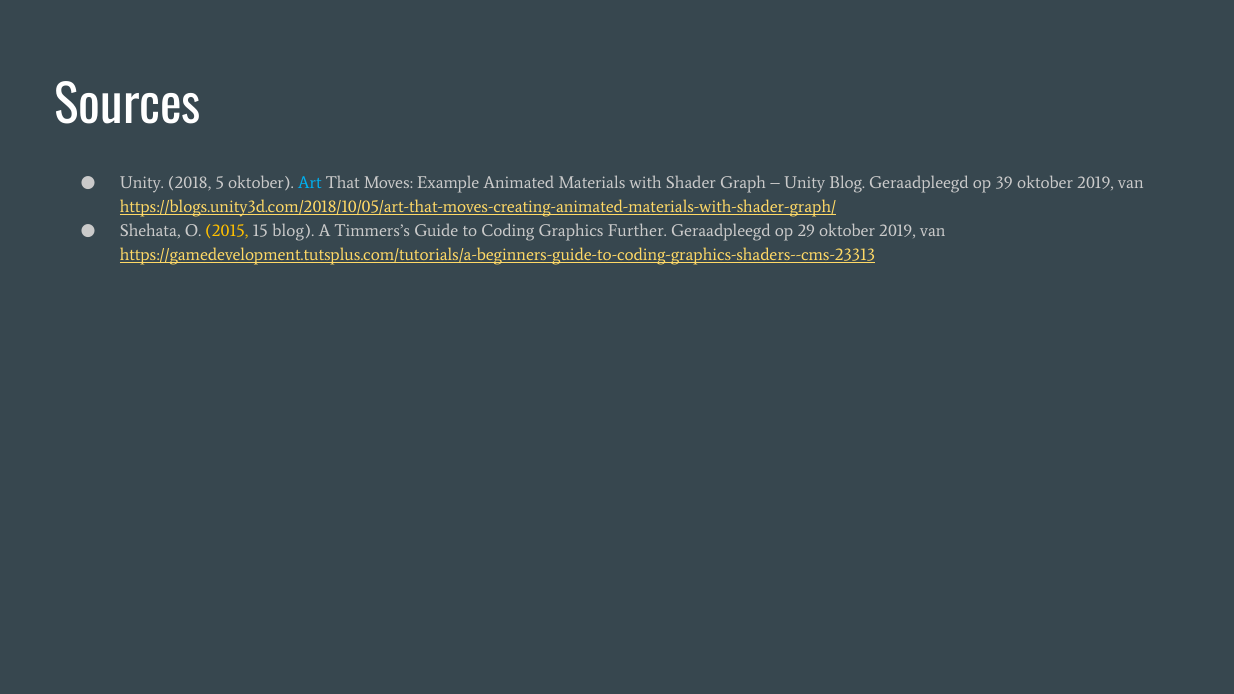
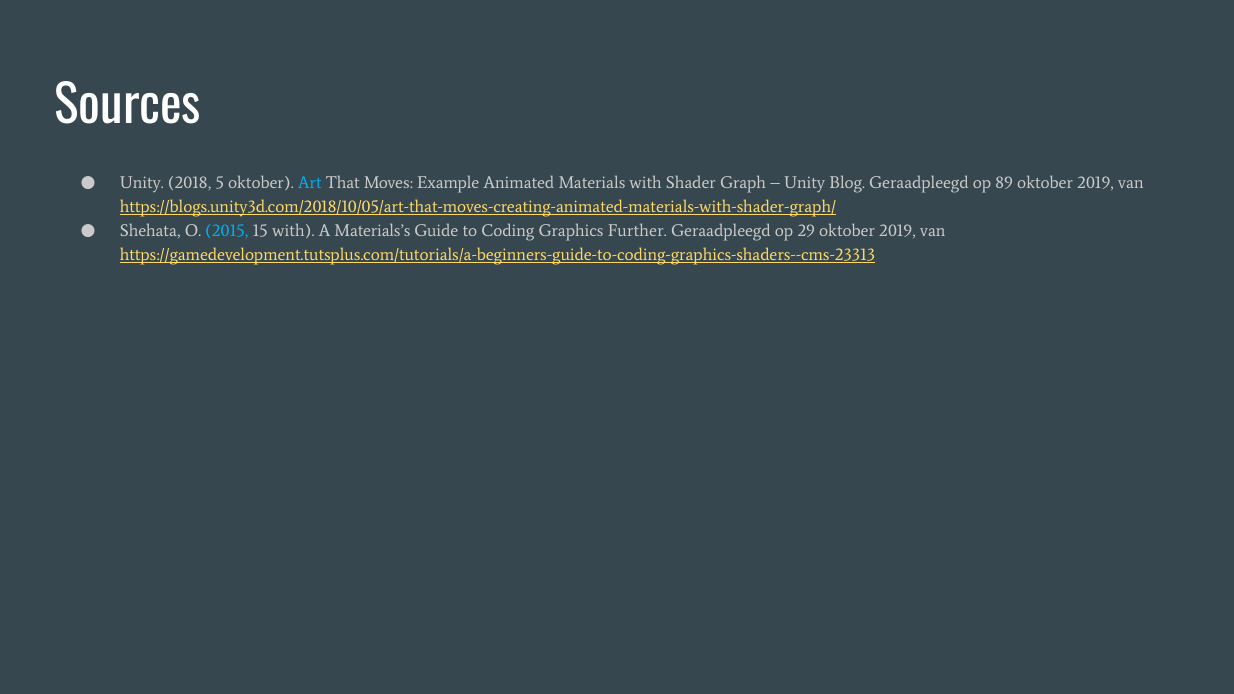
39: 39 -> 89
2015 colour: yellow -> light blue
15 blog: blog -> with
Timmers’s: Timmers’s -> Materials’s
